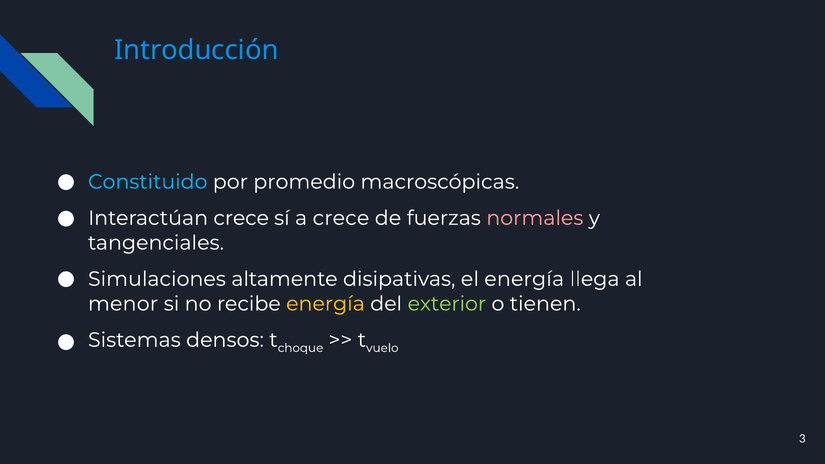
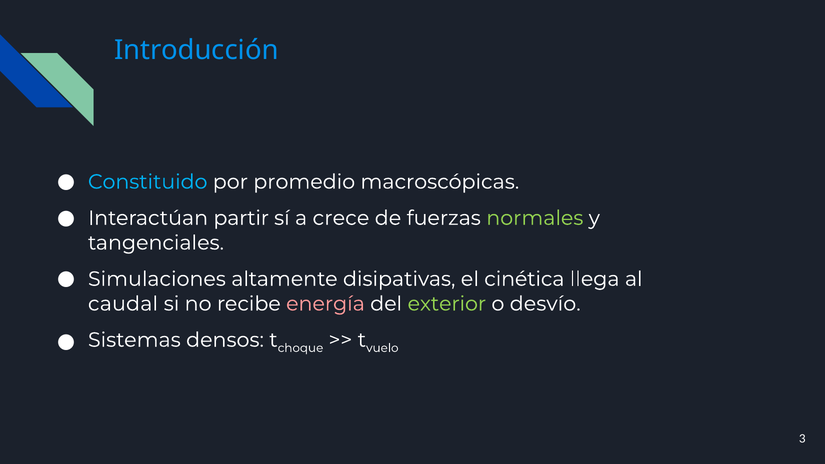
Interactúan crece: crece -> partir
normales colour: pink -> light green
el energía: energía -> cinética
menor: menor -> caudal
energía at (325, 304) colour: yellow -> pink
tienen: tienen -> desvío
